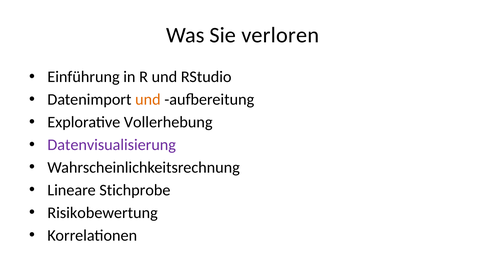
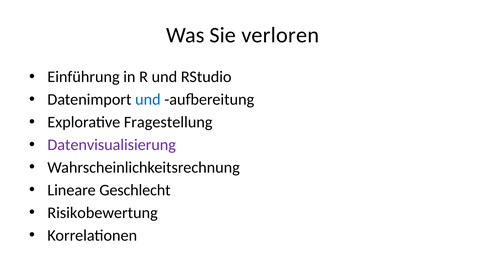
und at (148, 100) colour: orange -> blue
Vollerhebung: Vollerhebung -> Fragestellung
Stichprobe: Stichprobe -> Geschlecht
